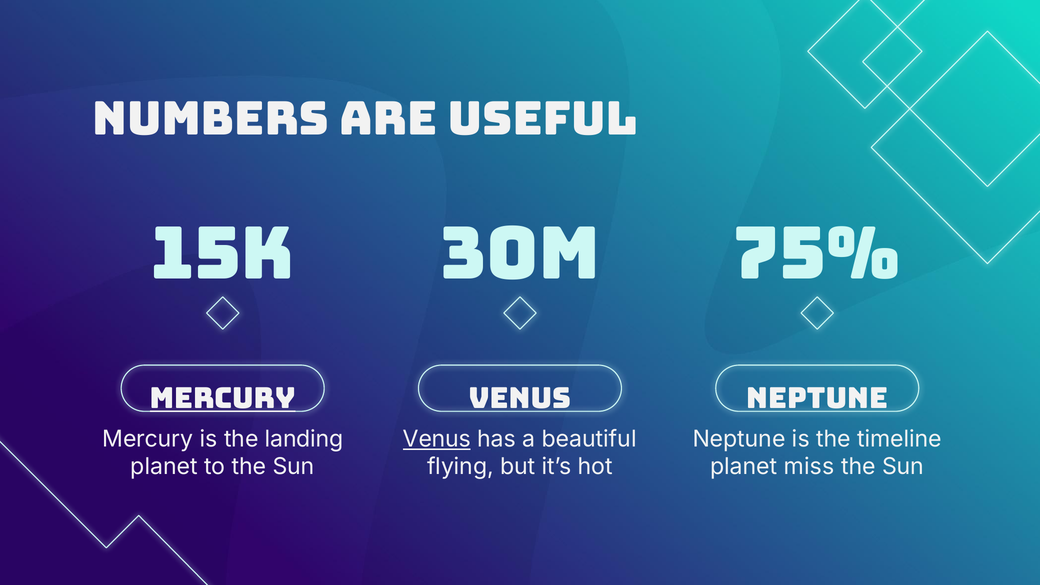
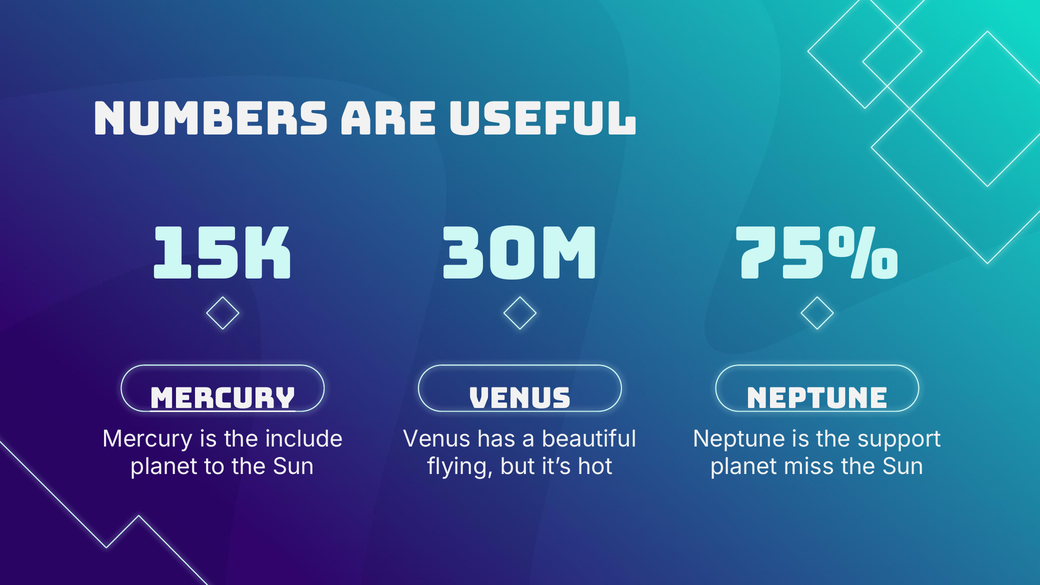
landing: landing -> include
Venus at (437, 439) underline: present -> none
timeline: timeline -> support
